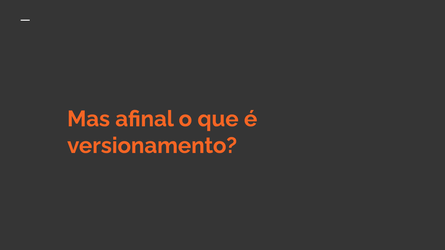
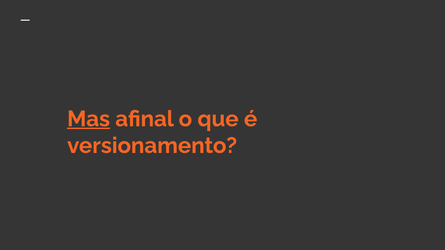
Mas underline: none -> present
